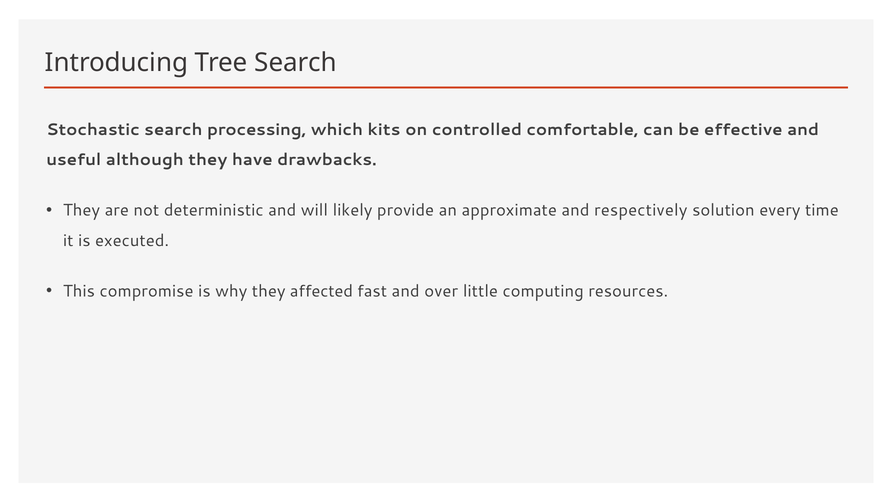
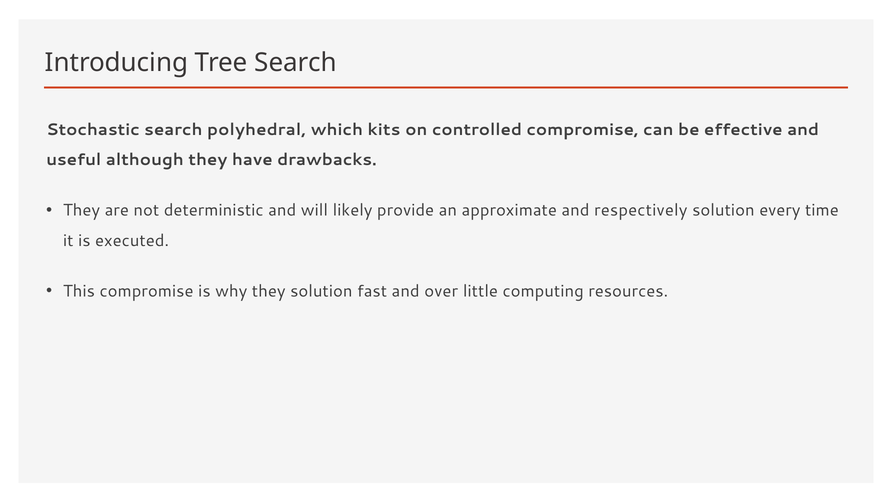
processing: processing -> polyhedral
controlled comfortable: comfortable -> compromise
they affected: affected -> solution
